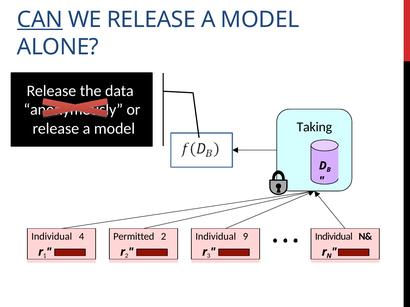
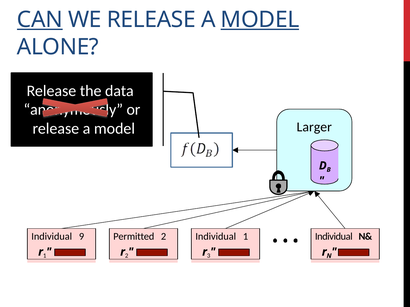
MODEL at (260, 20) underline: none -> present
Taking: Taking -> Larger
4: 4 -> 9
Individual 9: 9 -> 1
